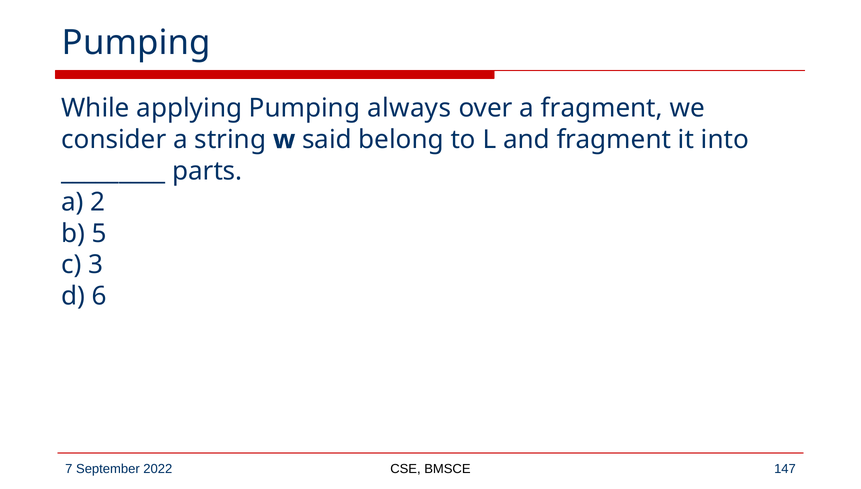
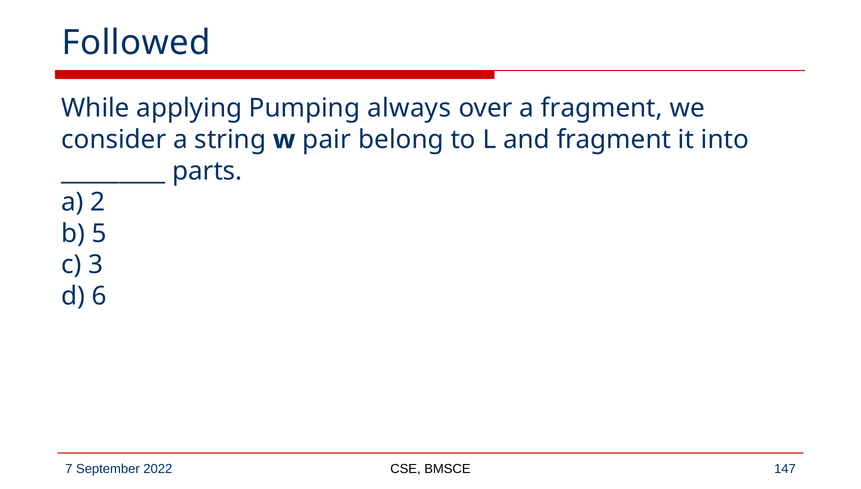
Pumping at (136, 43): Pumping -> Followed
said: said -> pair
